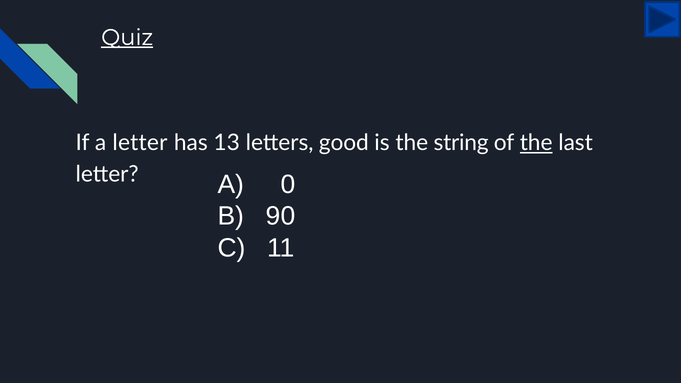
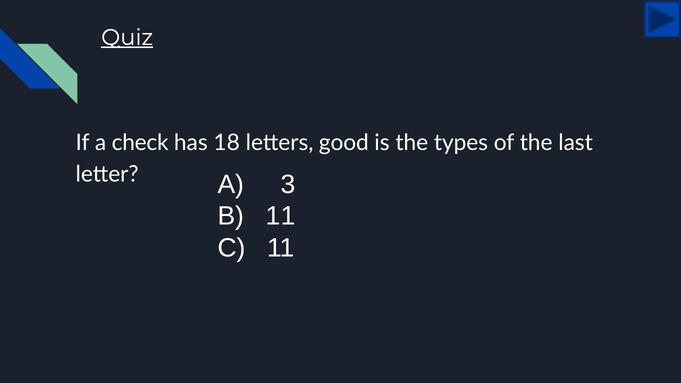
a letter: letter -> check
13: 13 -> 18
string: string -> types
the at (536, 143) underline: present -> none
0: 0 -> 3
90 at (281, 216): 90 -> 11
